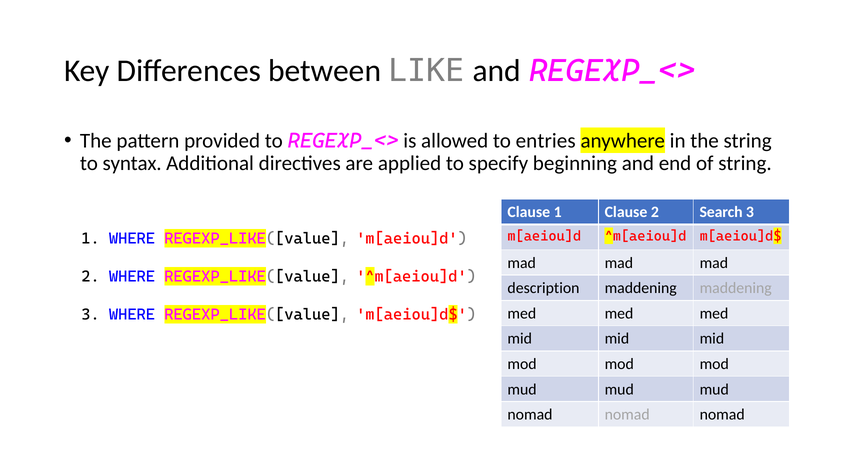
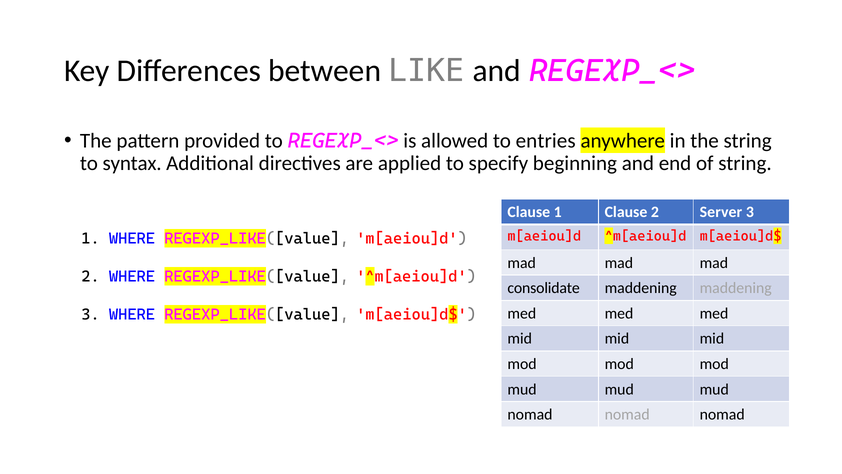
Search: Search -> Server
description: description -> consolidate
